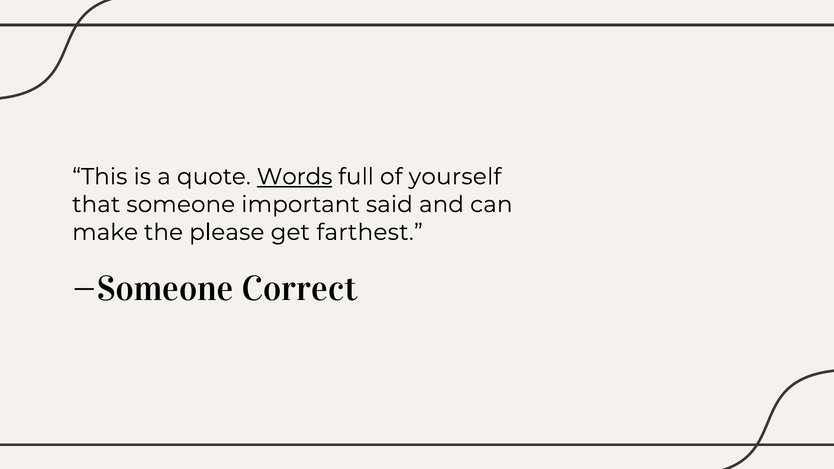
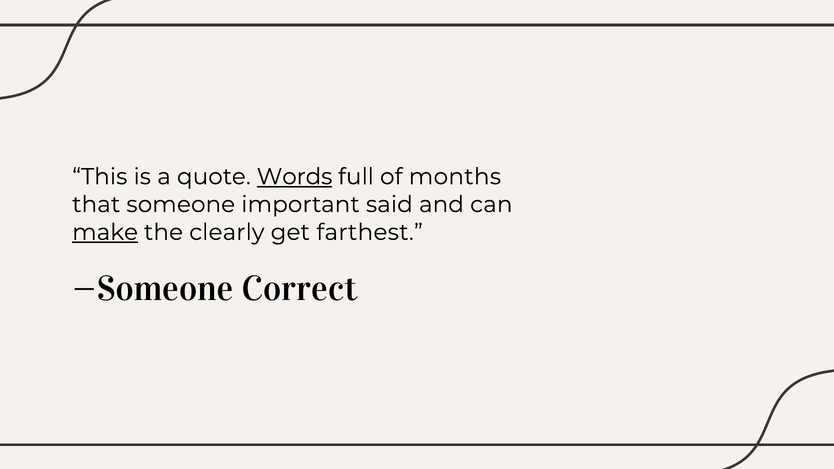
yourself: yourself -> months
make underline: none -> present
please: please -> clearly
